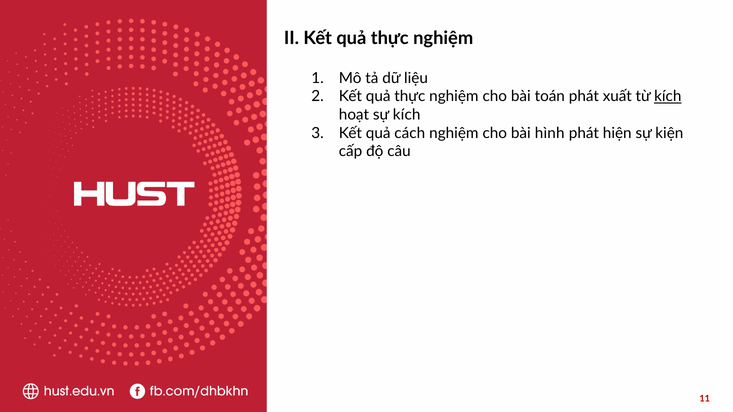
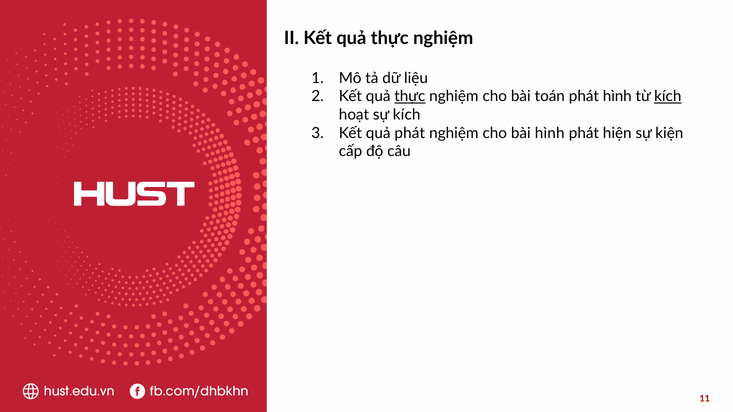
thực at (410, 97) underline: none -> present
phát xuất: xuất -> hình
quả cách: cách -> phát
